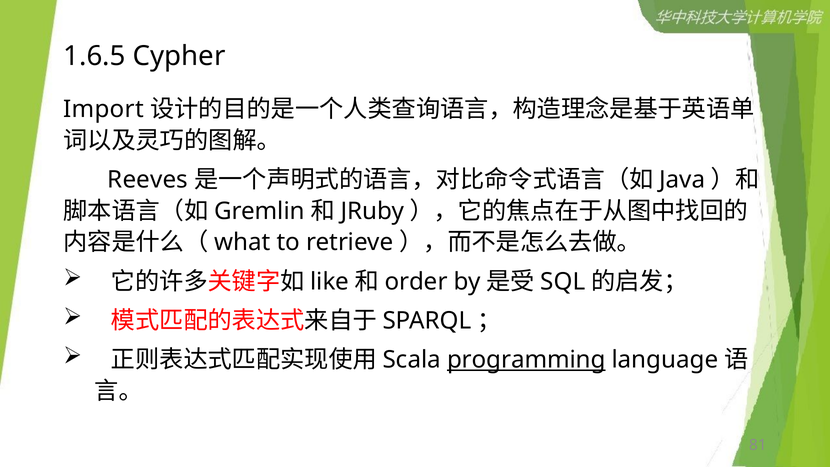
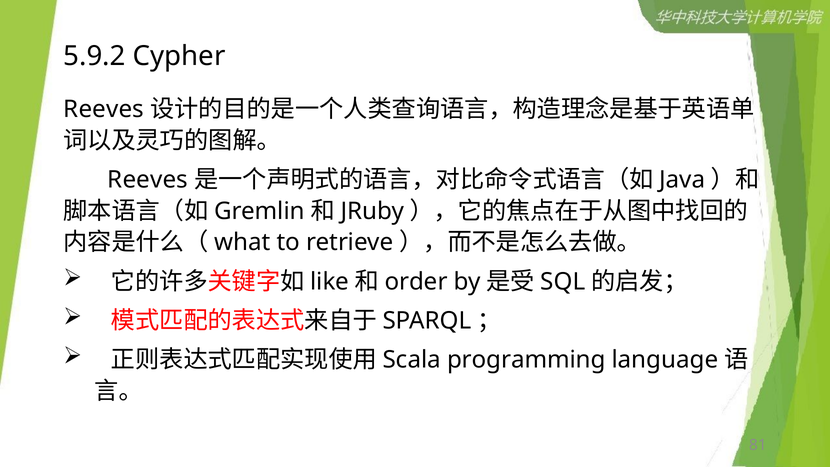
1.6.5: 1.6.5 -> 5.9.2
Import at (104, 109): Import -> Reeves
programming underline: present -> none
